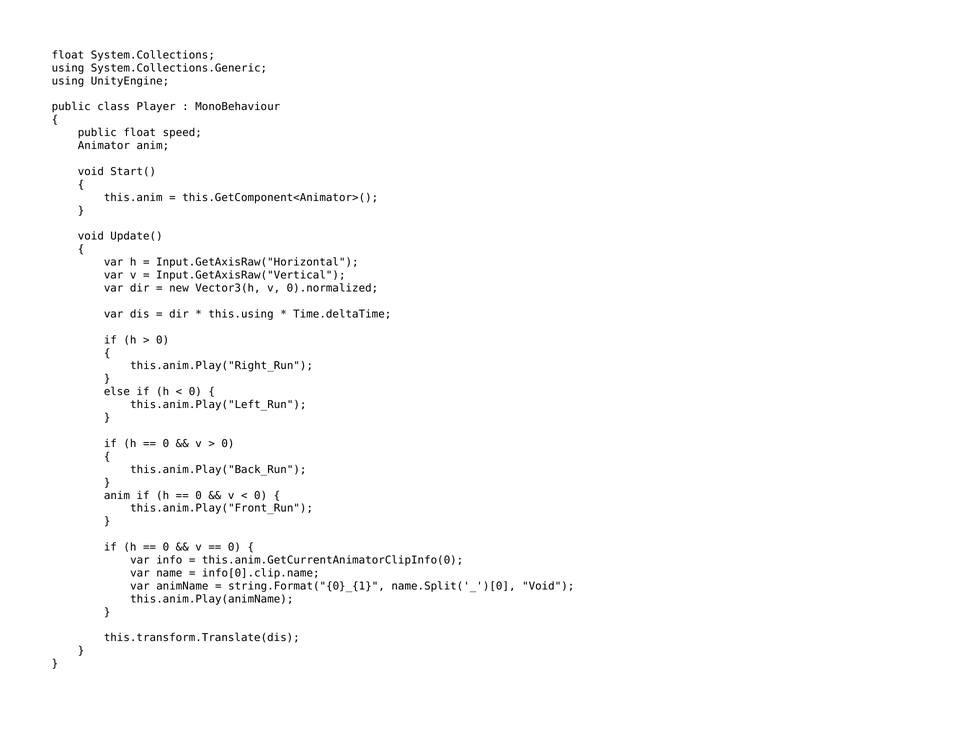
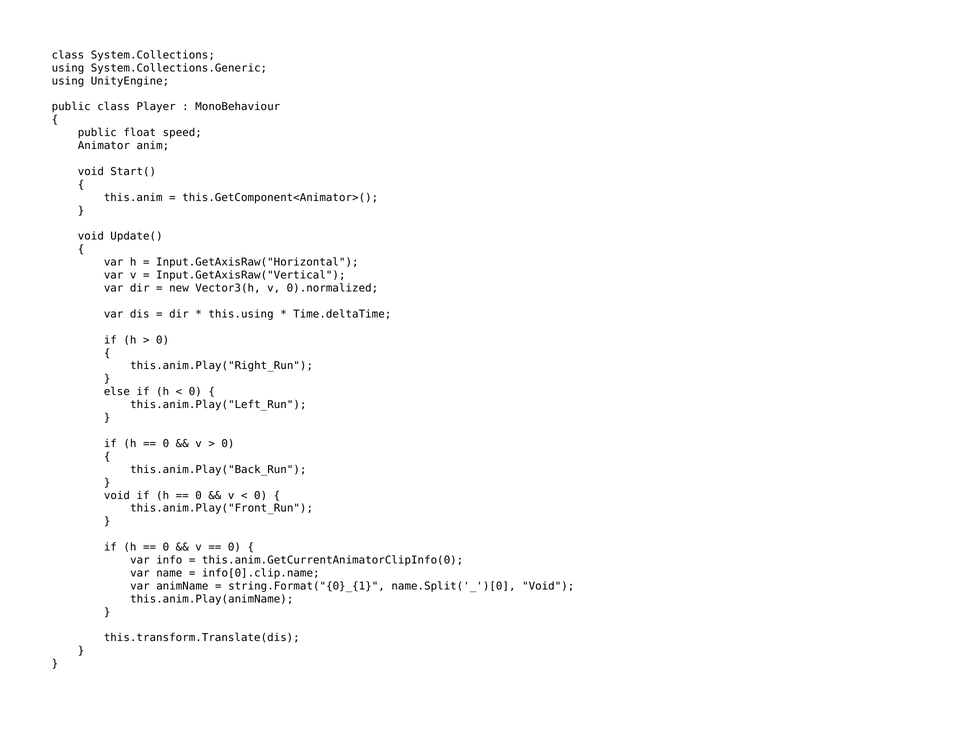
float at (68, 55): float -> class
anim at (117, 495): anim -> void
